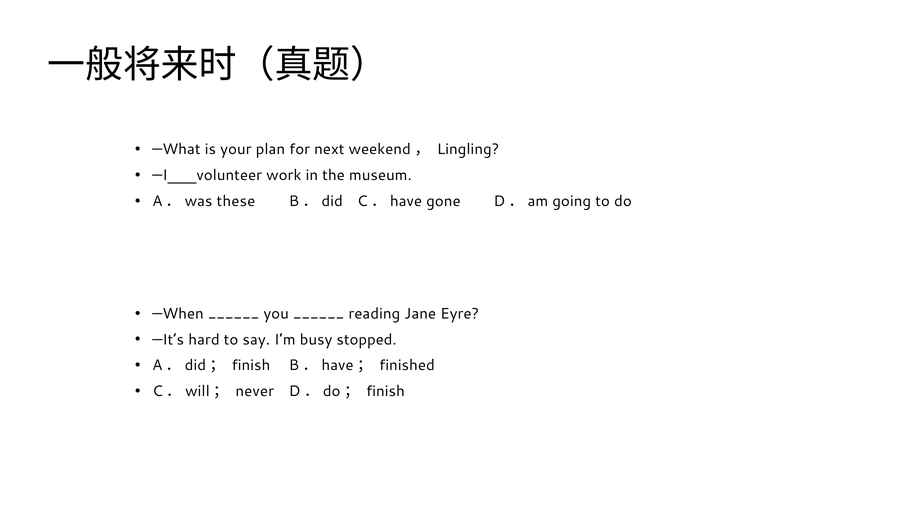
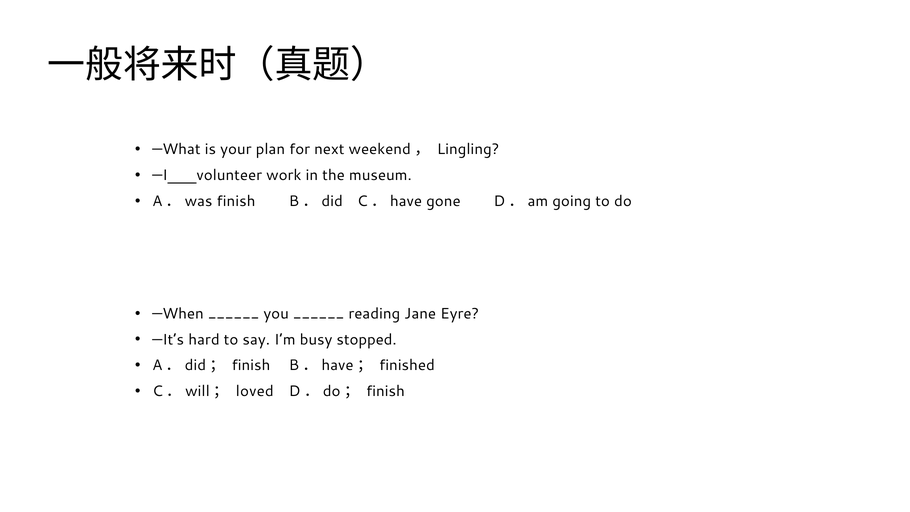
A．was these: these -> finish
never: never -> loved
